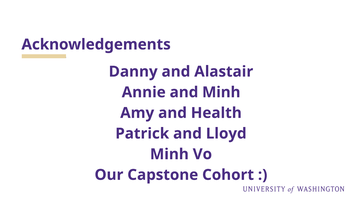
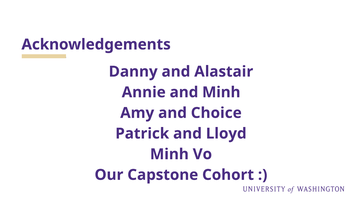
Health: Health -> Choice
